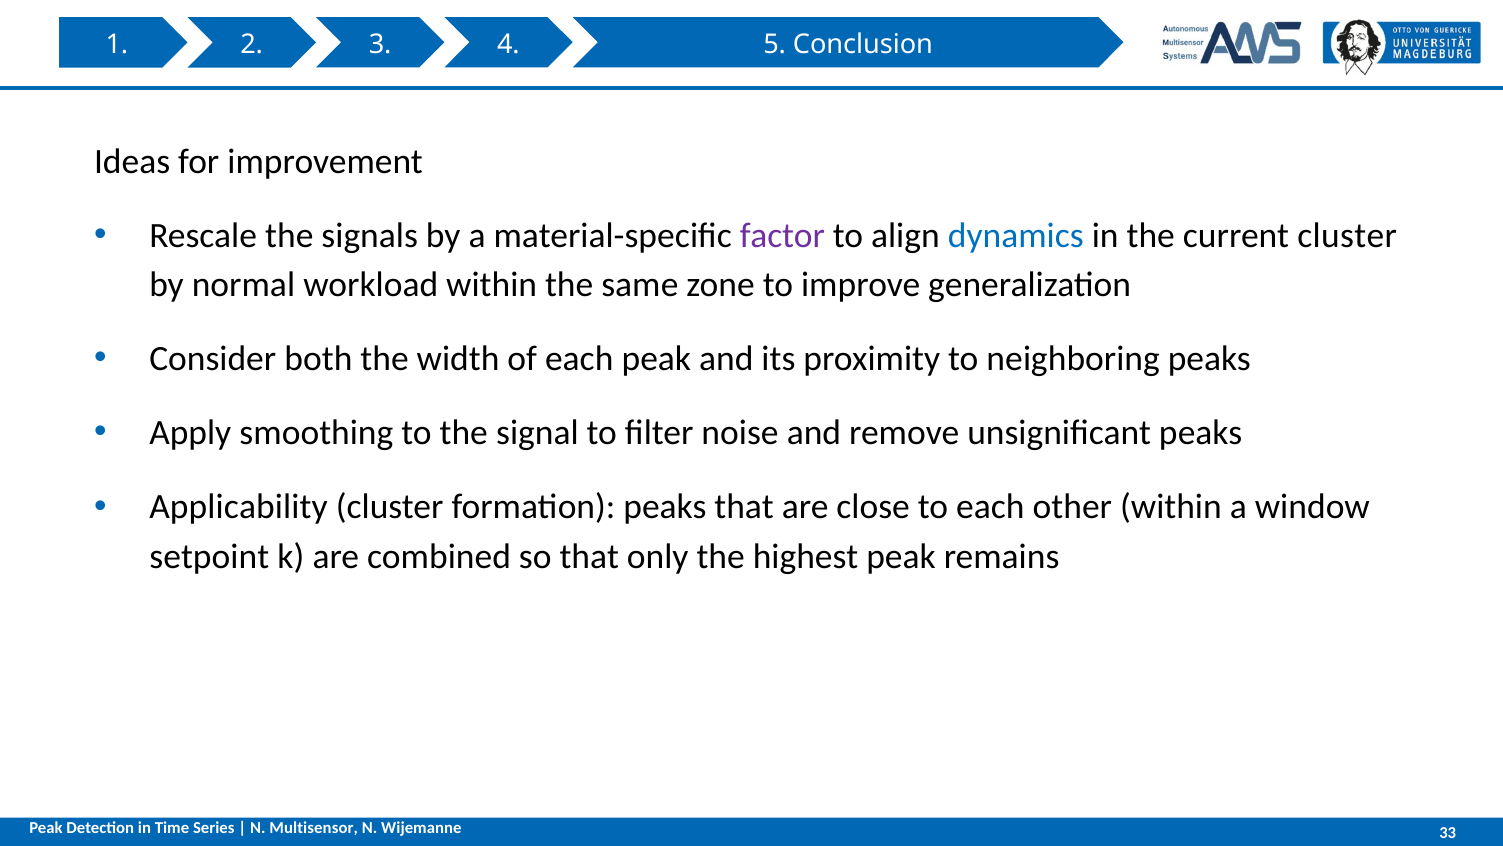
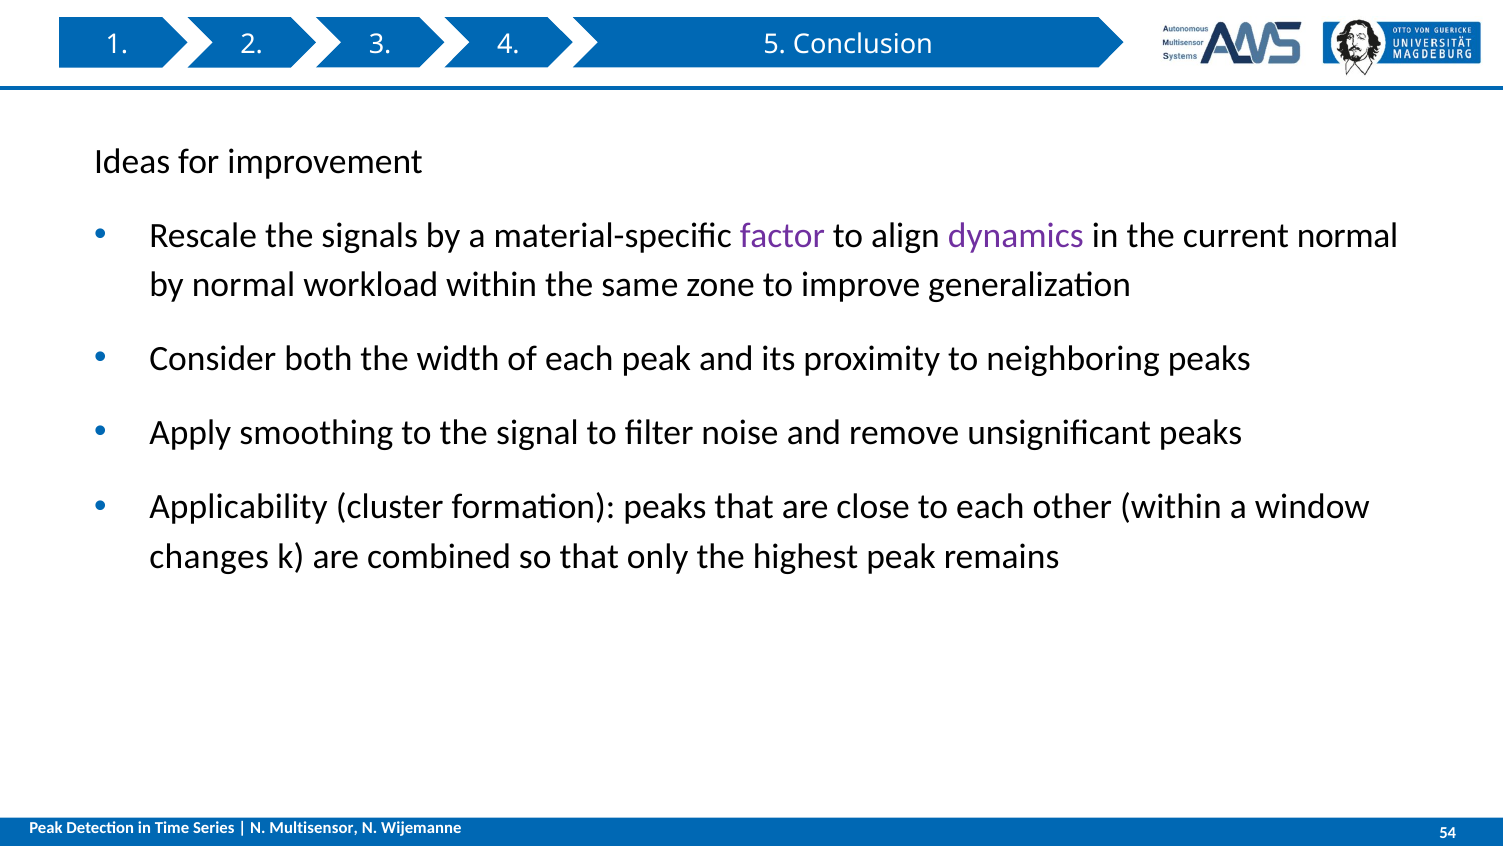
dynamics colour: blue -> purple
current cluster: cluster -> normal
setpoint: setpoint -> changes
33: 33 -> 54
